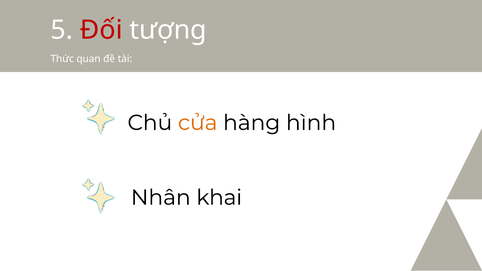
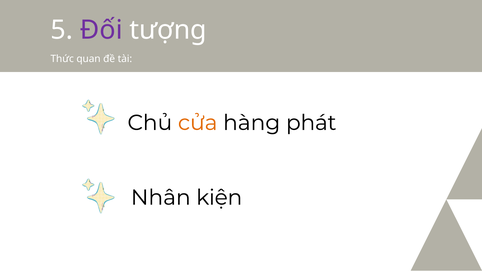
Đối colour: red -> purple
hình: hình -> phát
khai: khai -> kiện
